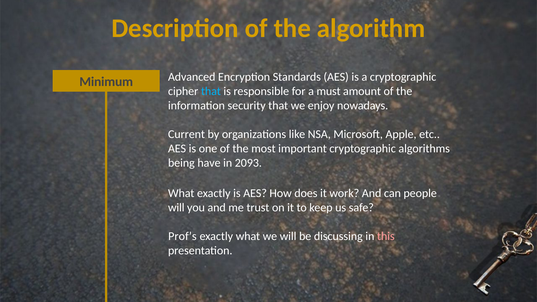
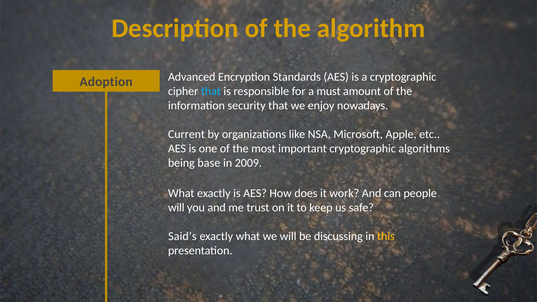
Minimum: Minimum -> Adoption
have: have -> base
2093: 2093 -> 2009
Prof’s: Prof’s -> Said’s
this colour: pink -> yellow
